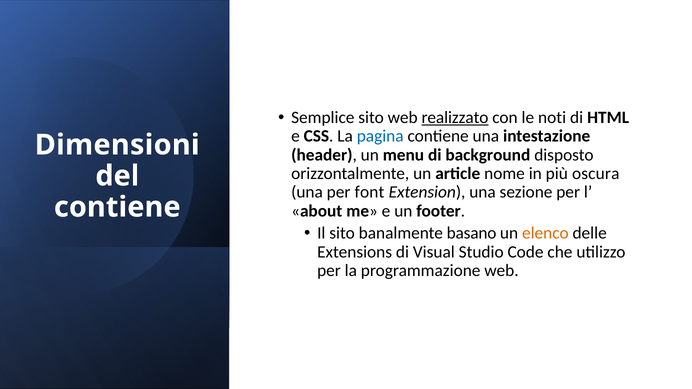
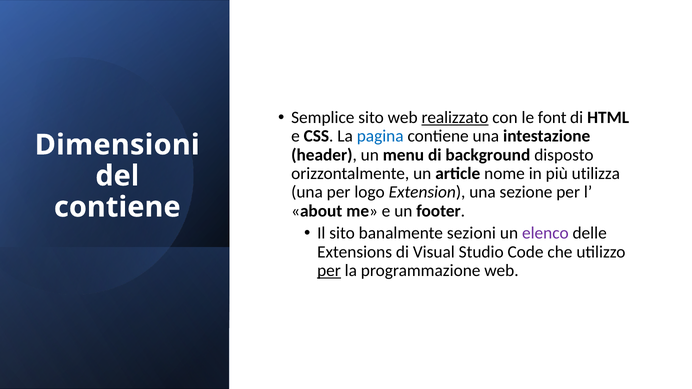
noti: noti -> font
oscura: oscura -> utilizza
font: font -> logo
basano: basano -> sezioni
elenco colour: orange -> purple
per at (329, 271) underline: none -> present
